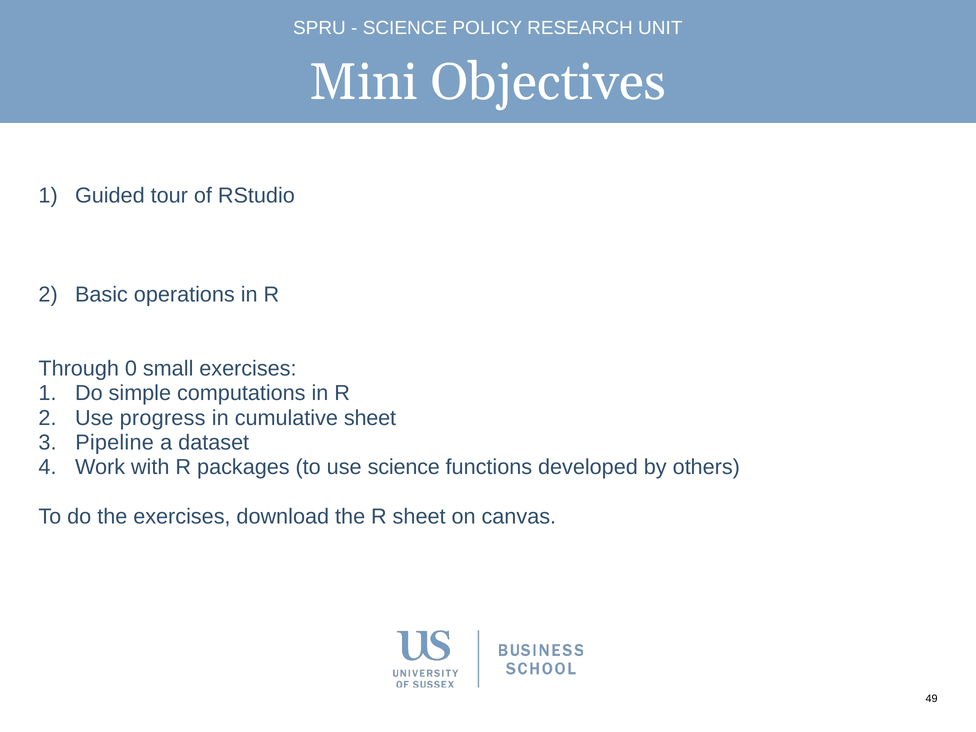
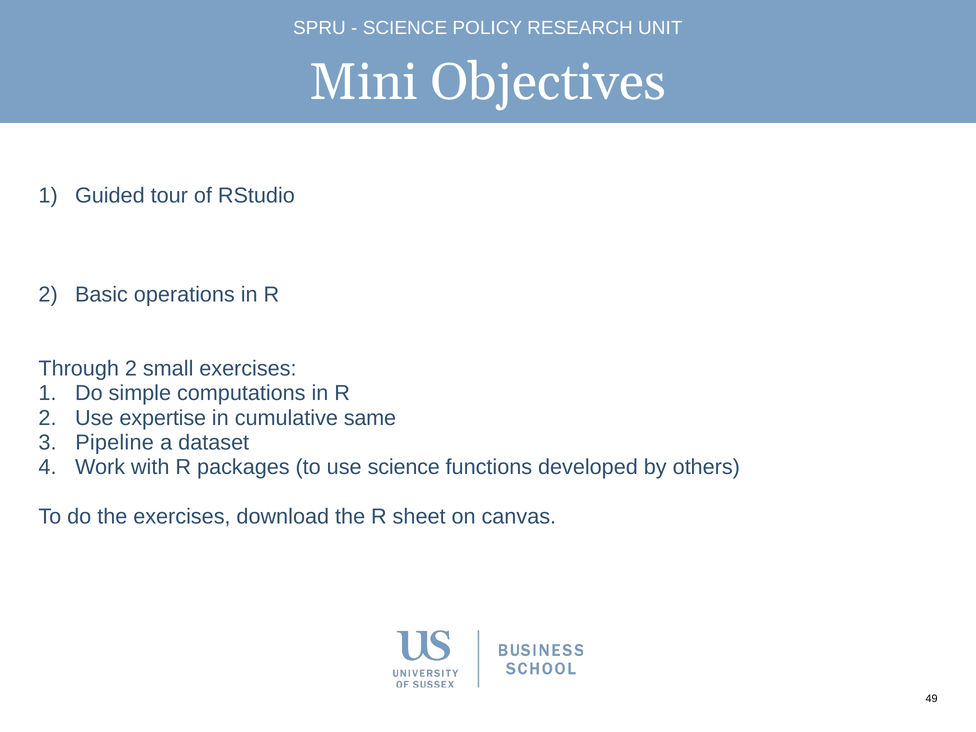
Through 0: 0 -> 2
progress: progress -> expertise
cumulative sheet: sheet -> same
